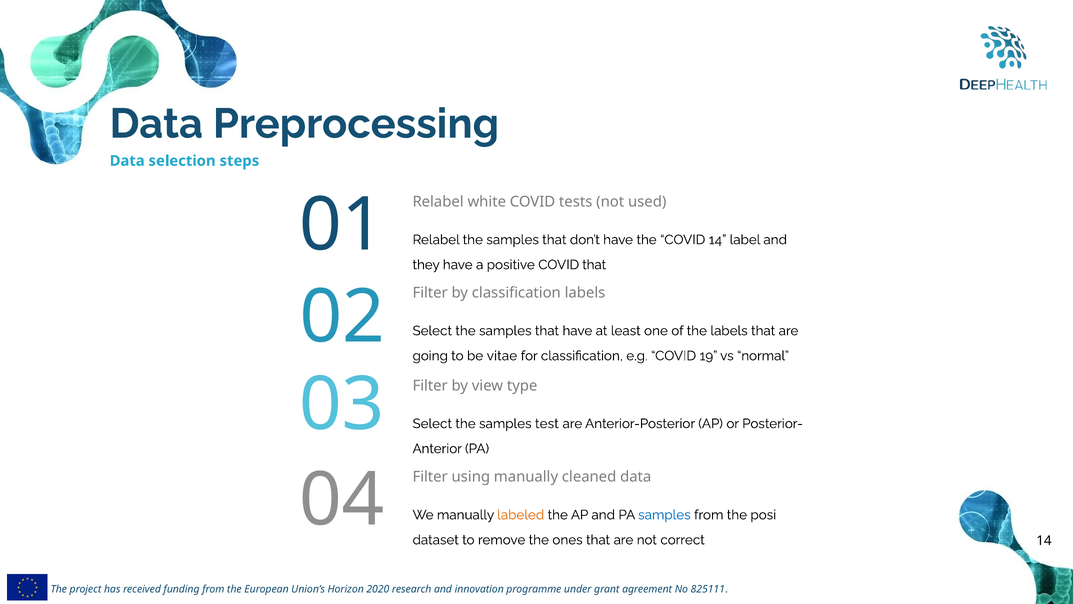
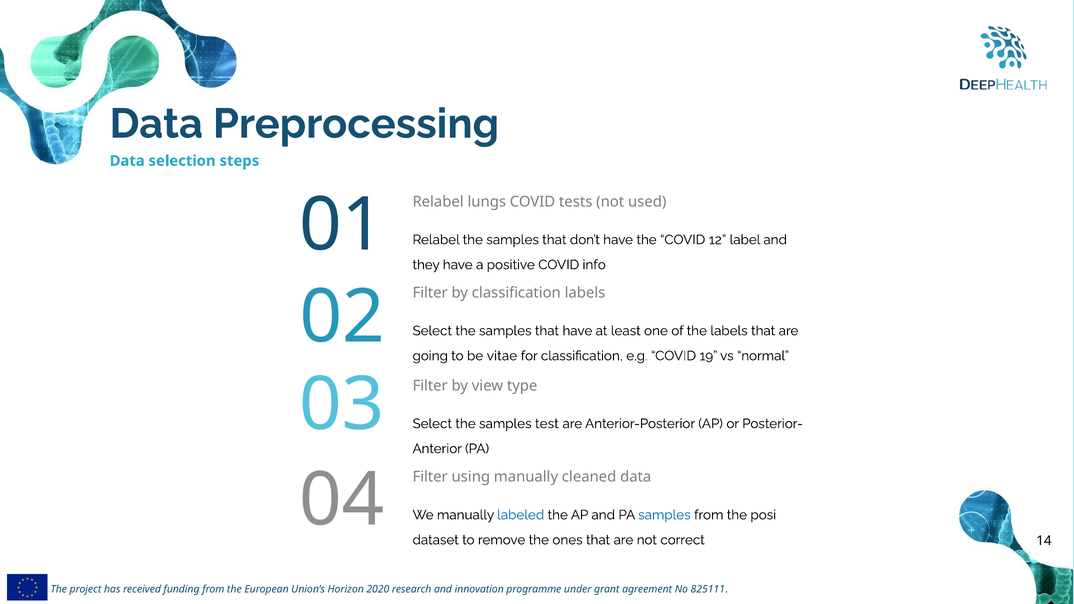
white: white -> lungs
COVID 14: 14 -> 12
COVID that: that -> info
labeled colour: orange -> blue
